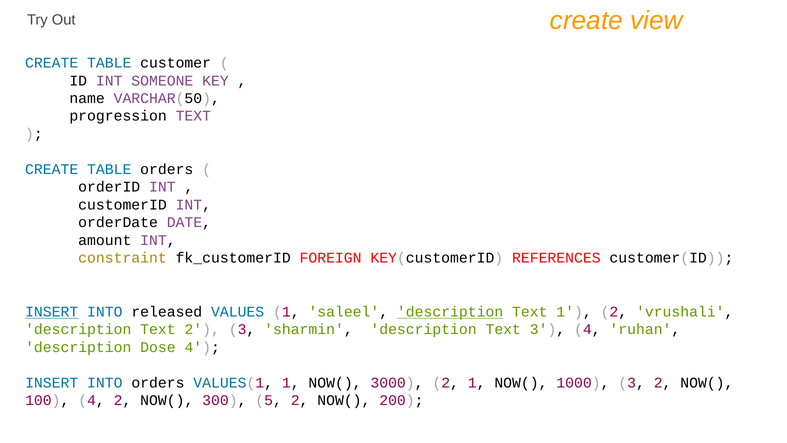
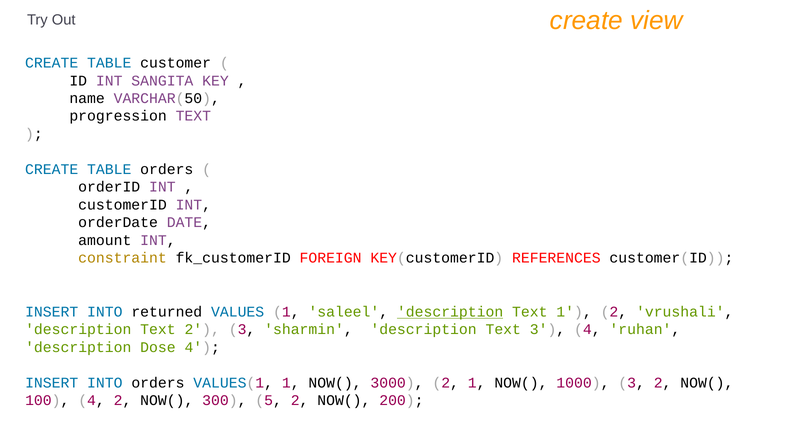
SOMEONE: SOMEONE -> SANGITA
INSERT at (52, 312) underline: present -> none
released: released -> returned
